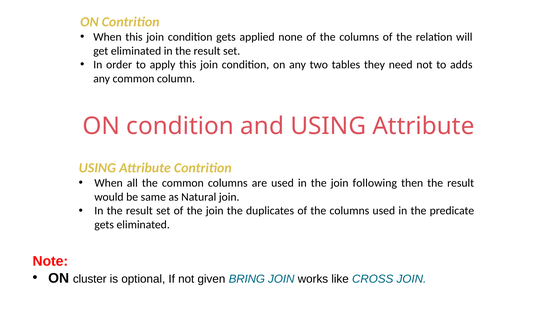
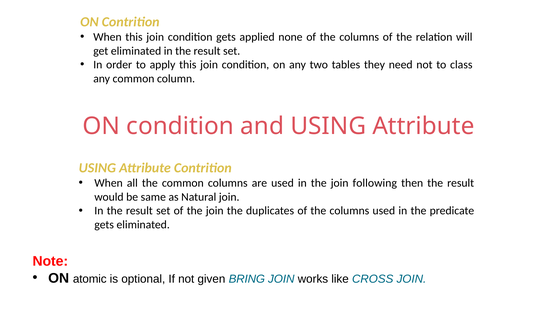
adds: adds -> class
cluster: cluster -> atomic
